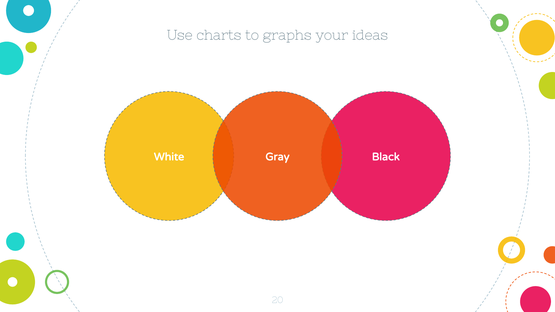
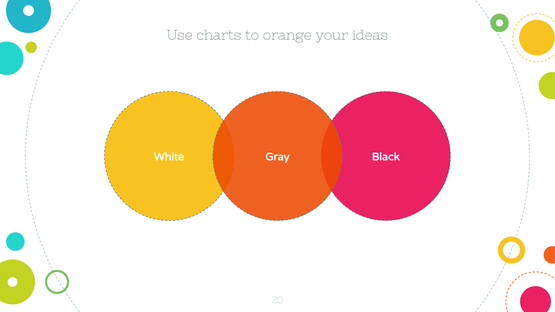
graphs: graphs -> orange
